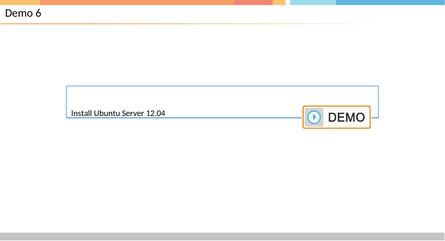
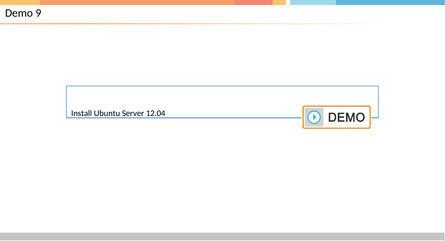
6: 6 -> 9
